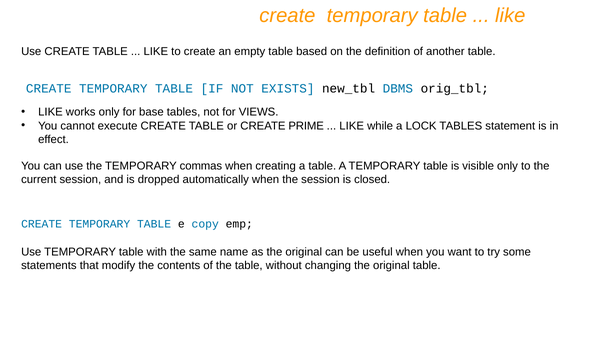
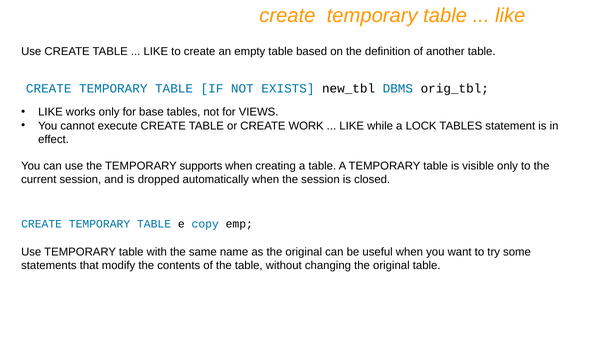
PRIME: PRIME -> WORK
commas: commas -> supports
